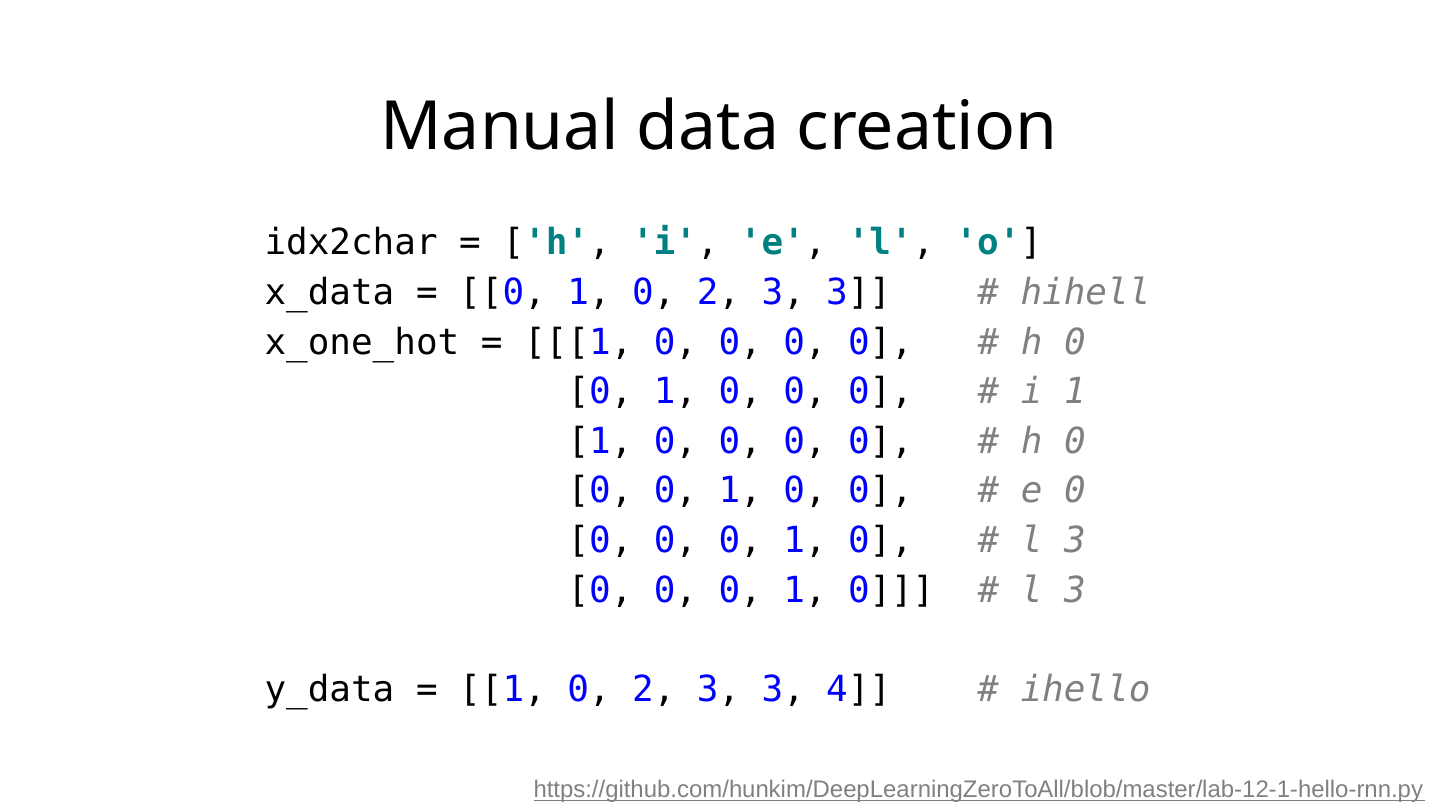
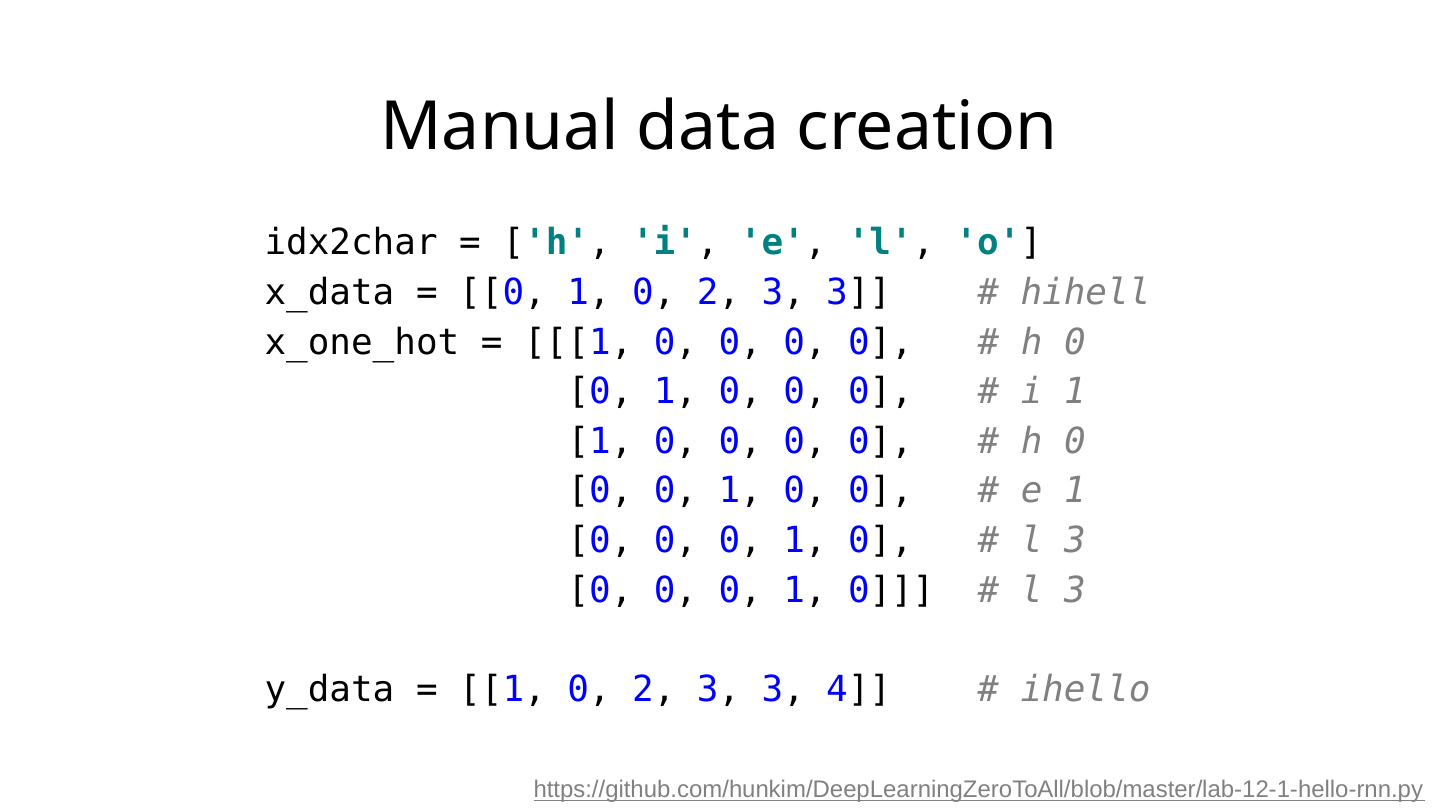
e 0: 0 -> 1
